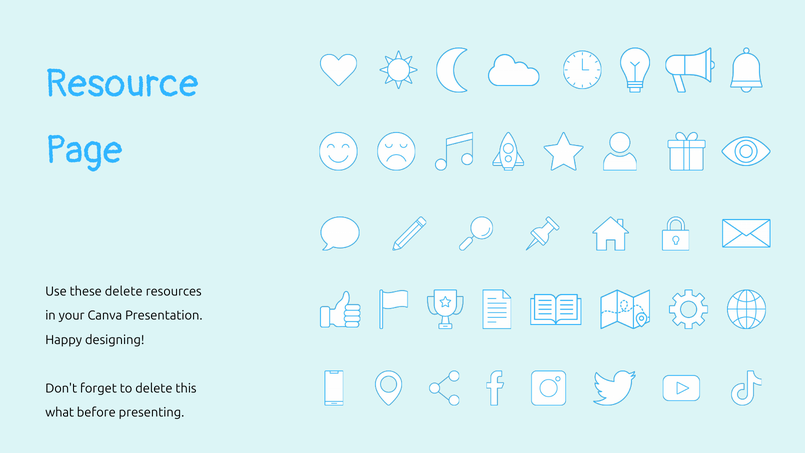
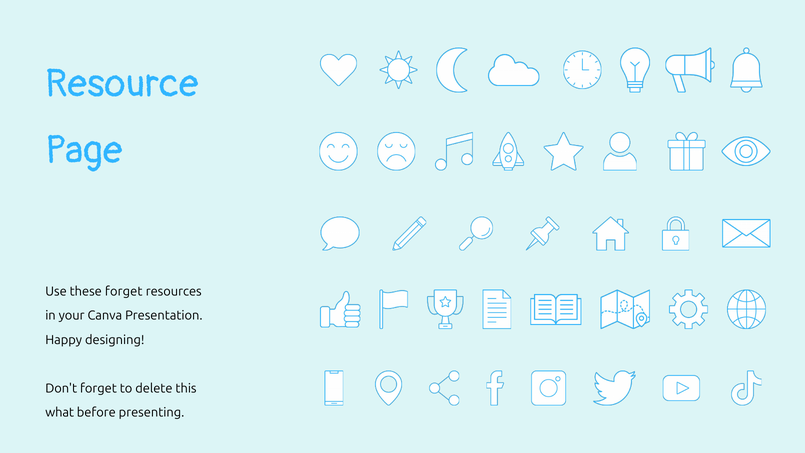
these delete: delete -> forget
